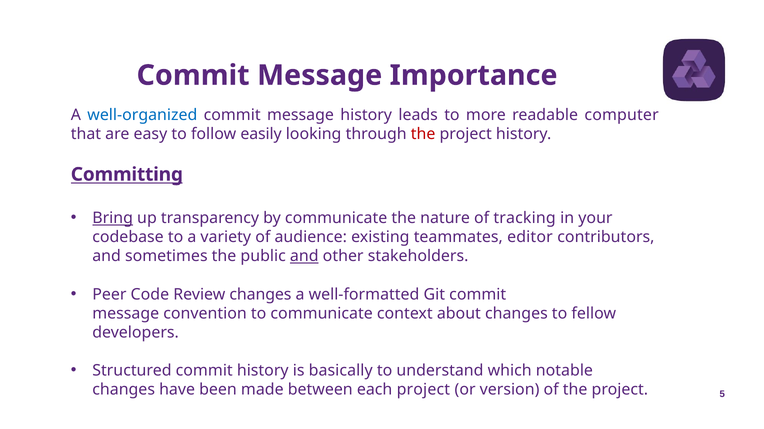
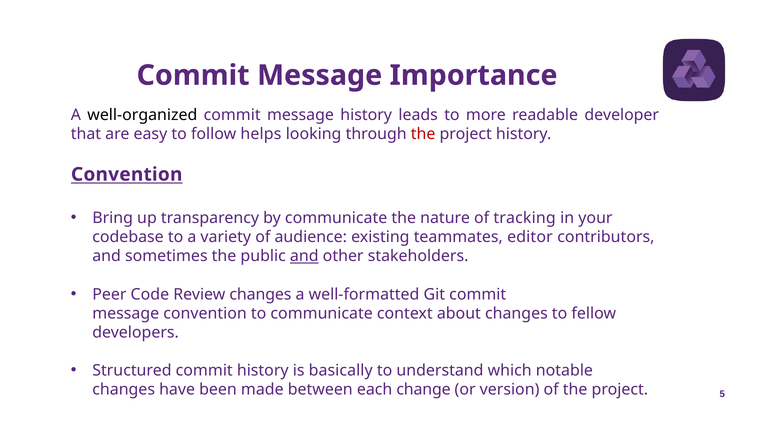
well-organized colour: blue -> black
computer: computer -> developer
easily: easily -> helps
Committing at (127, 175): Committing -> Convention
Bring underline: present -> none
each project: project -> change
